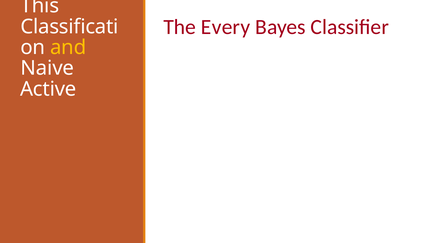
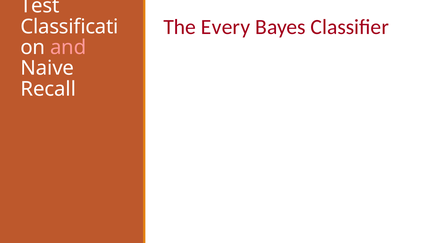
This: This -> Test
and colour: yellow -> pink
Active: Active -> Recall
